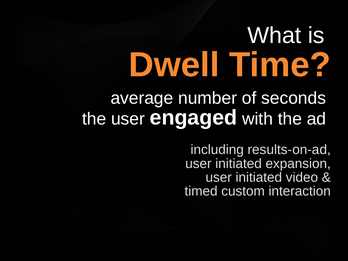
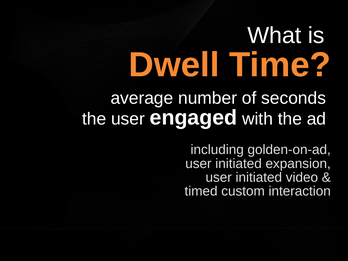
results-on-ad: results-on-ad -> golden-on-ad
